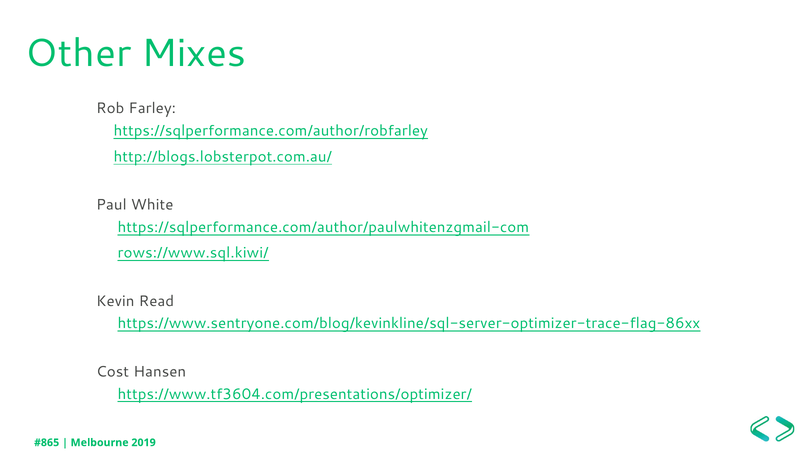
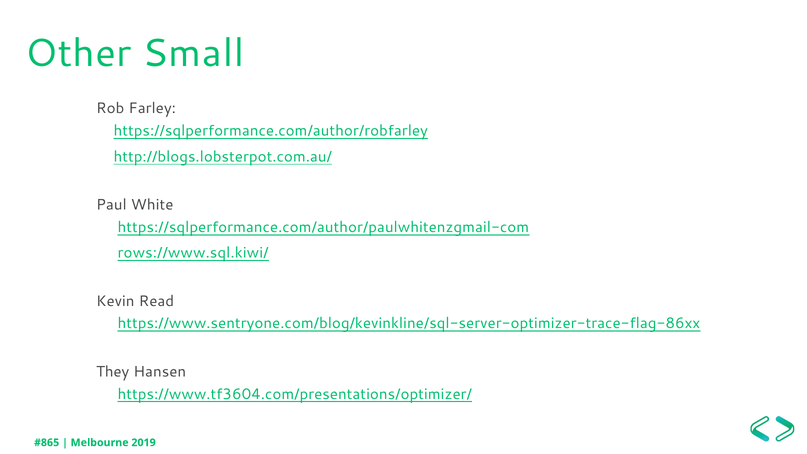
Mixes: Mixes -> Small
Cost: Cost -> They
